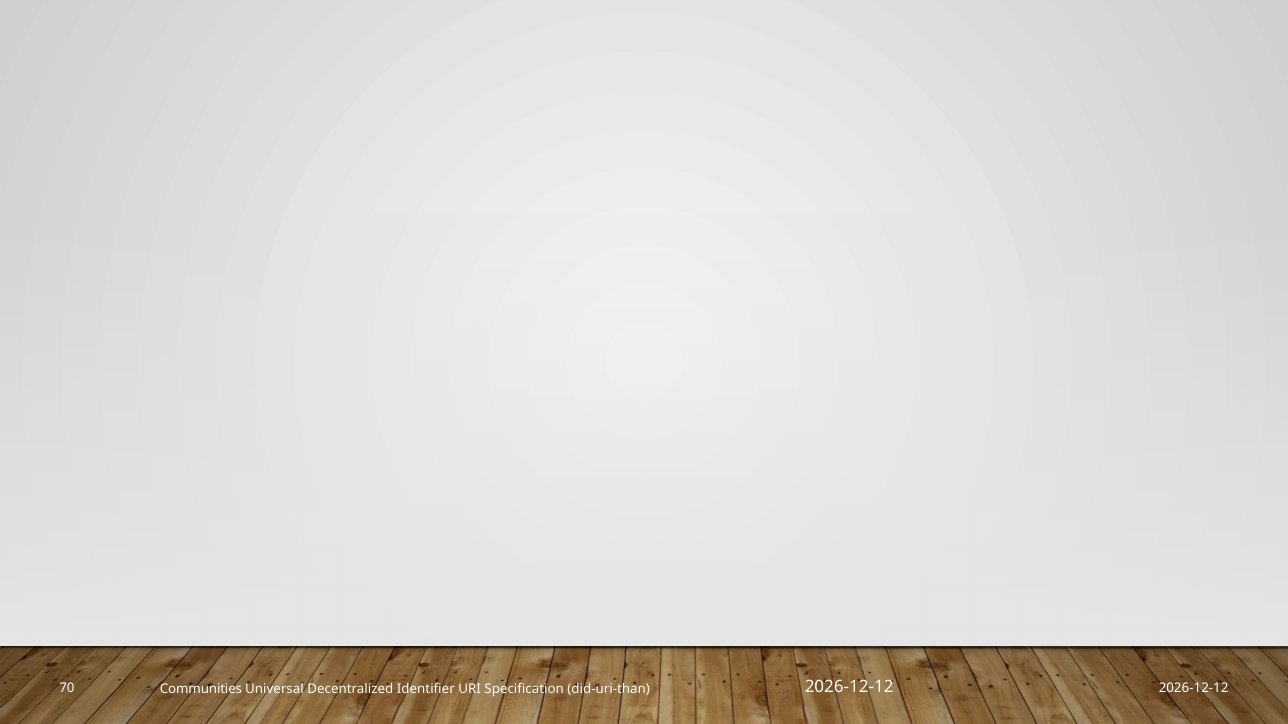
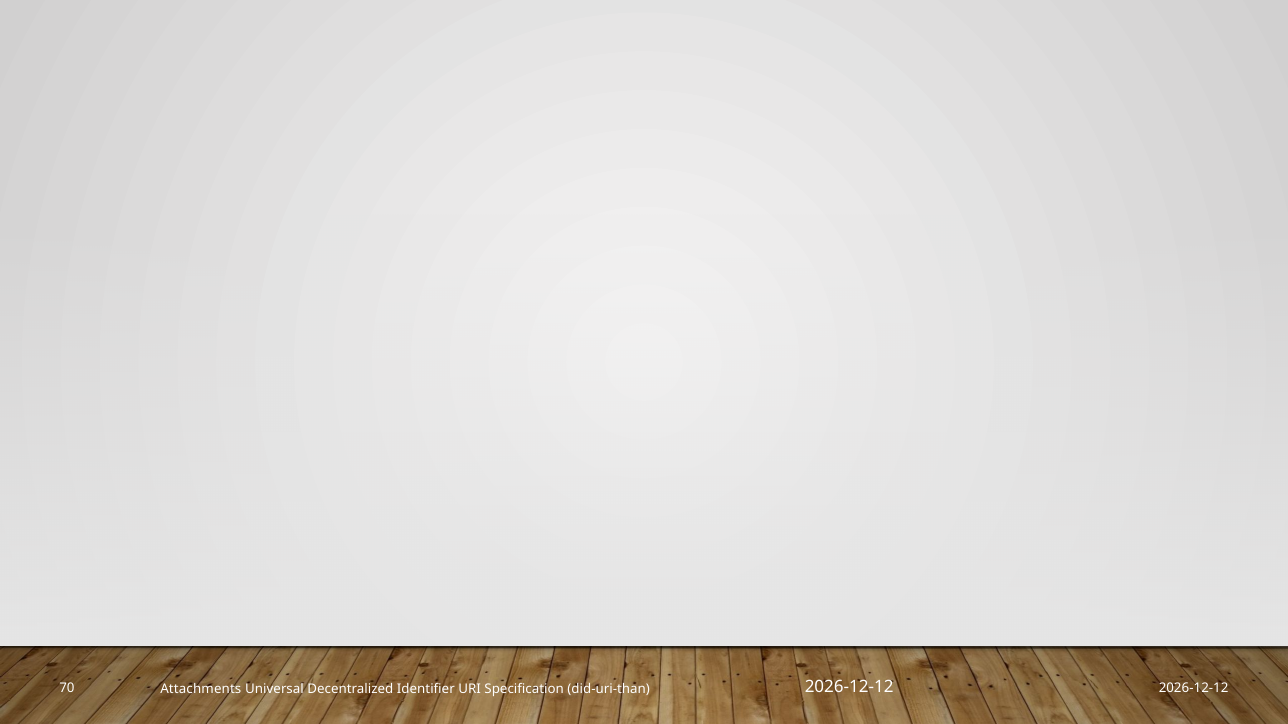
Communities: Communities -> Attachments
